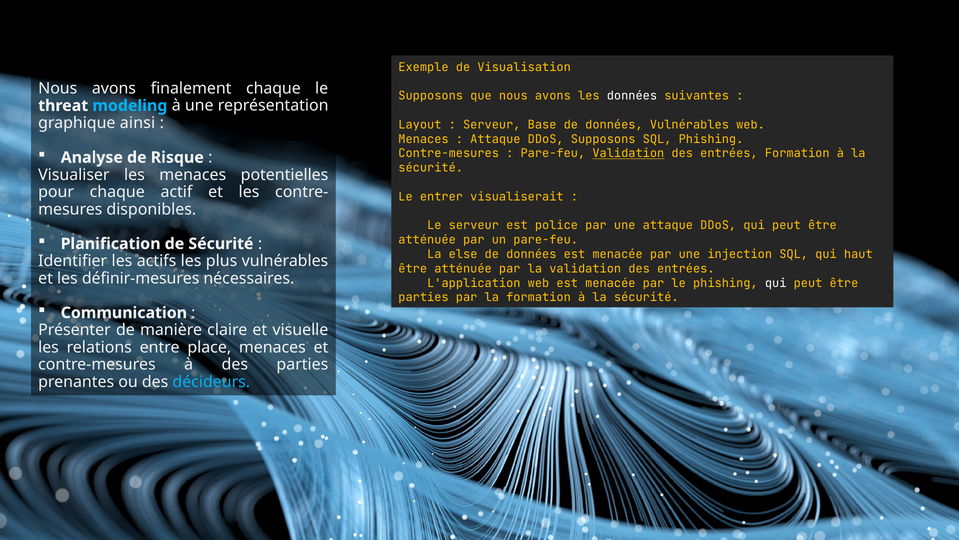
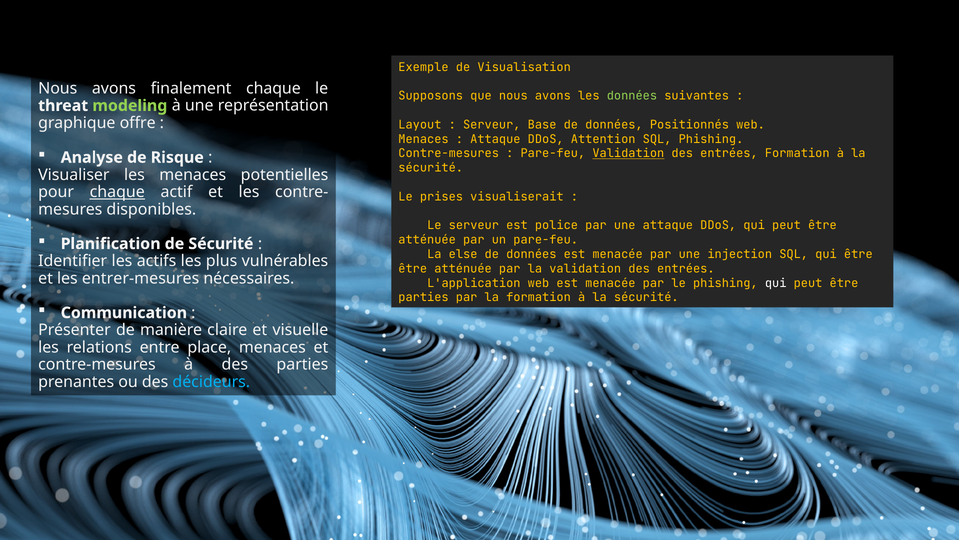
données at (632, 96) colour: white -> light green
modeling colour: light blue -> light green
ainsi: ainsi -> offre
données Vulnérables: Vulnérables -> Positionnés
DDoS Supposons: Supposons -> Attention
chaque at (117, 192) underline: none -> present
entrer: entrer -> prises
qui haut: haut -> être
définir-mesures: définir-mesures -> entrer-mesures
